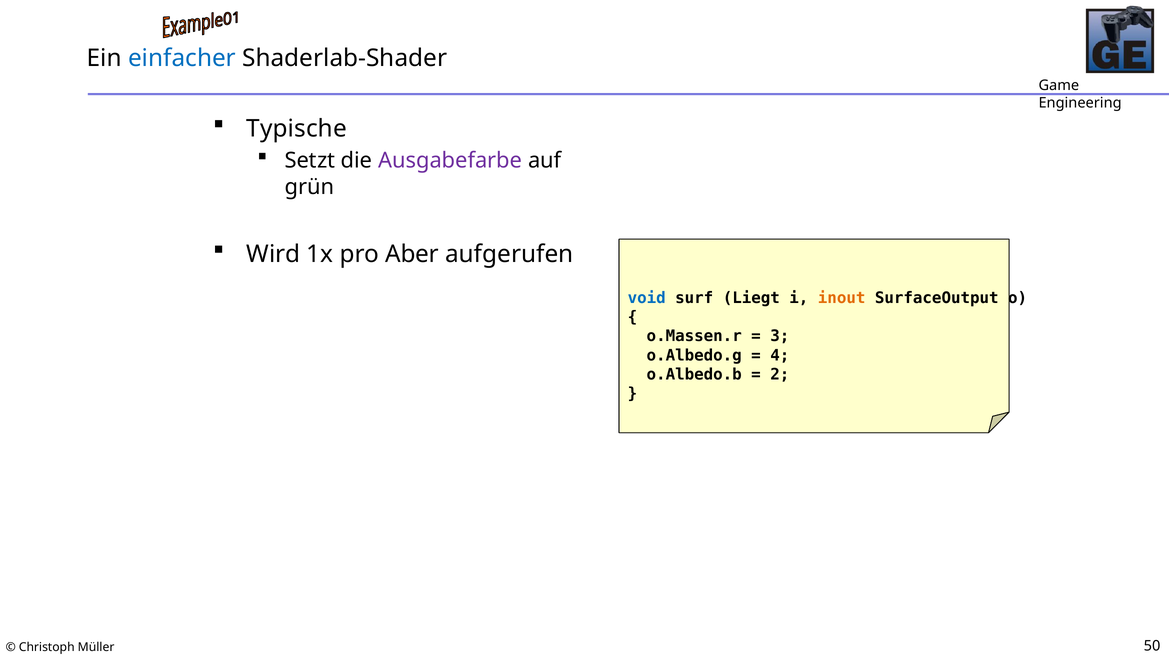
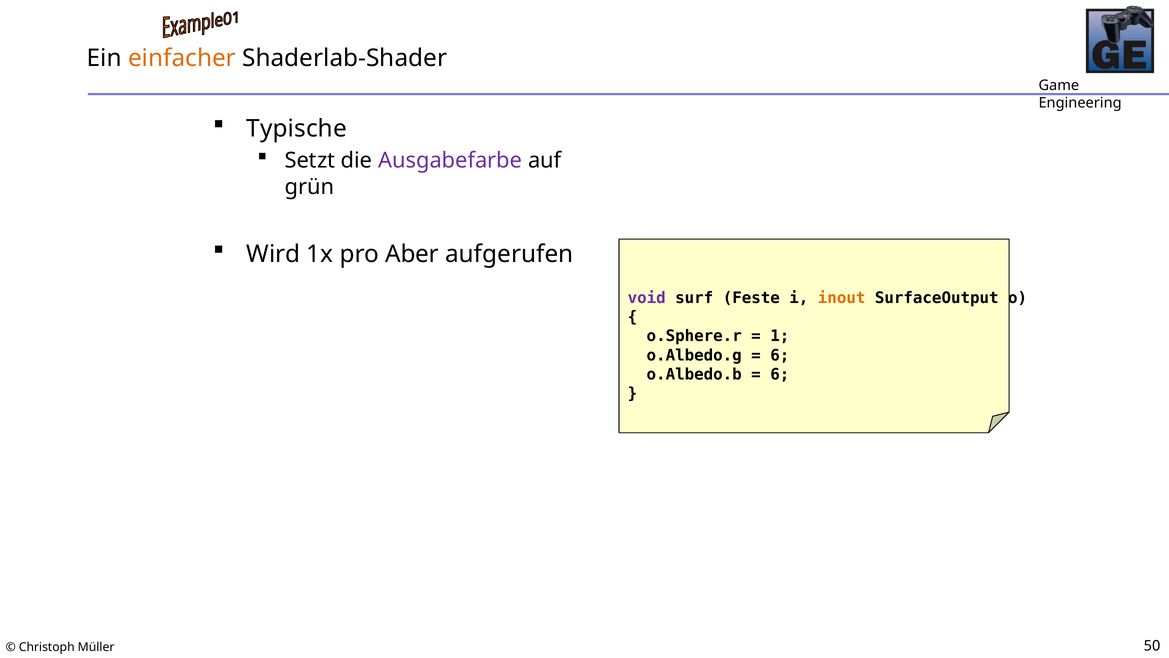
einfacher colour: blue -> orange
void colour: blue -> purple
Liegt: Liegt -> Feste
o.Massen.r: o.Massen.r -> o.Sphere.r
3: 3 -> 1
4 at (780, 355): 4 -> 6
2 at (780, 374): 2 -> 6
